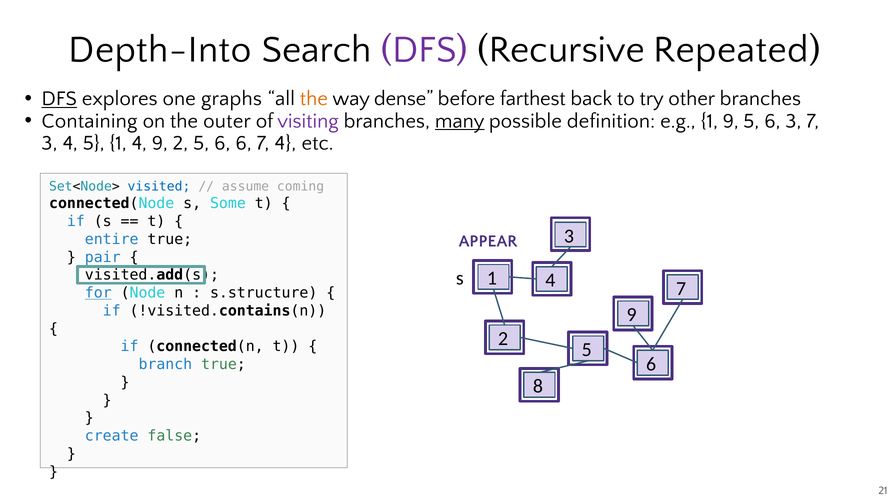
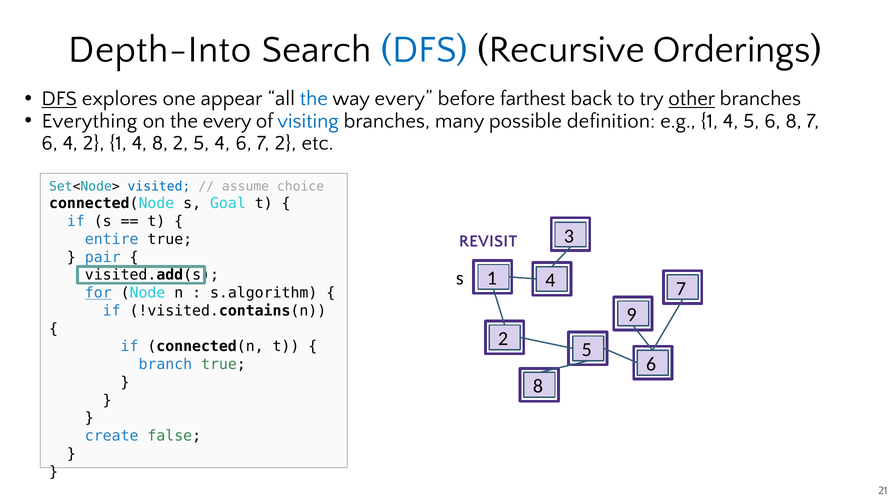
DFS at (424, 49) colour: purple -> blue
Repeated: Repeated -> Orderings
graphs: graphs -> appear
the at (314, 99) colour: orange -> blue
way dense: dense -> every
other underline: none -> present
Containing: Containing -> Everything
the outer: outer -> every
visiting colour: purple -> blue
many underline: present -> none
e.g 1 9: 9 -> 4
6 3: 3 -> 8
3 at (50, 143): 3 -> 6
5 at (94, 143): 5 -> 2
4 9: 9 -> 8
2 5 6: 6 -> 4
7 4: 4 -> 2
coming: coming -> choice
Some: Some -> Goal
APPEAR: APPEAR -> REVISIT
s.structure: s.structure -> s.algorithm
